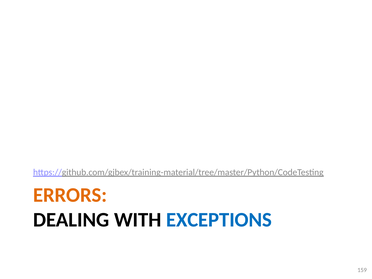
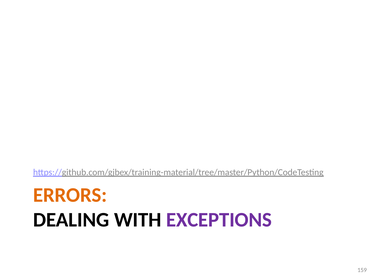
EXCEPTIONS colour: blue -> purple
